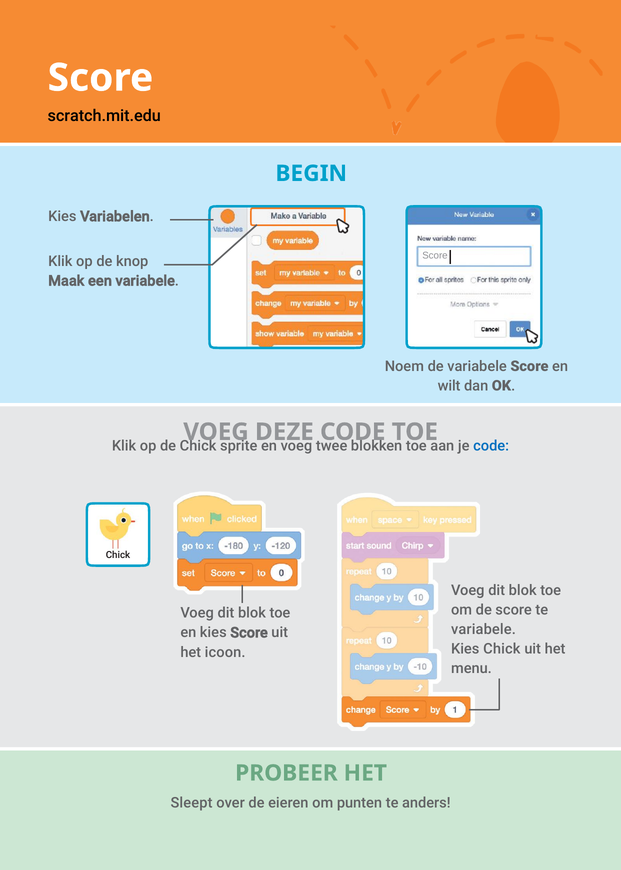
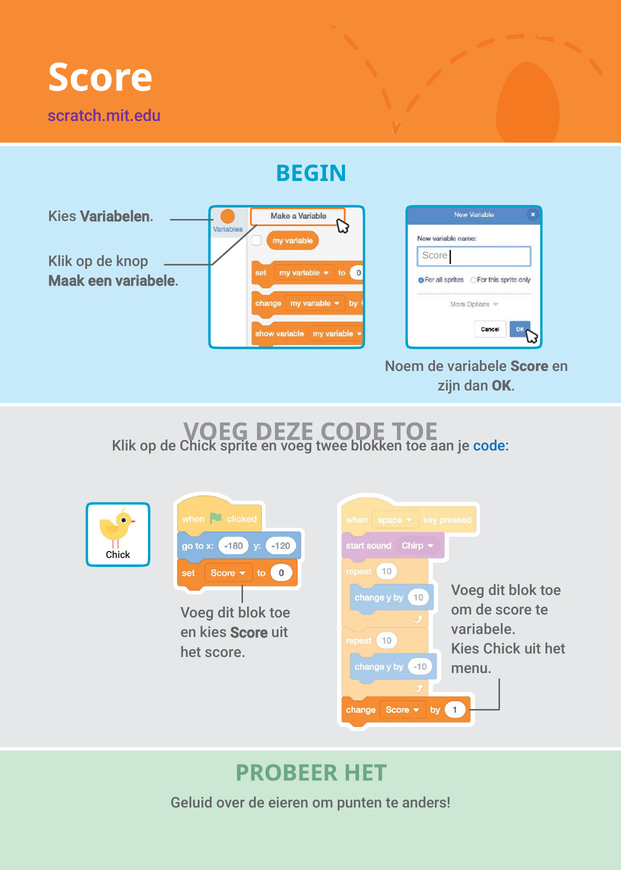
scratch.mit.edu colour: black -> purple
wilt: wilt -> zijn
het icoon: icoon -> score
Sleept: Sleept -> Geluid
